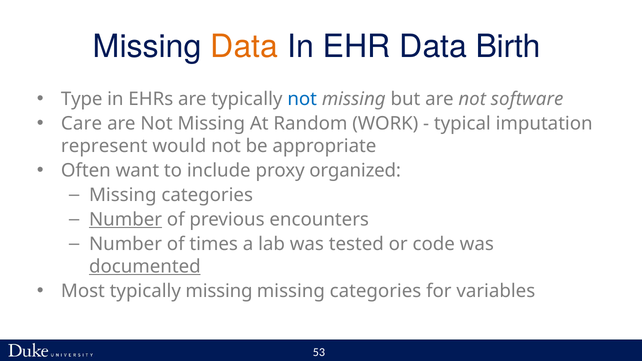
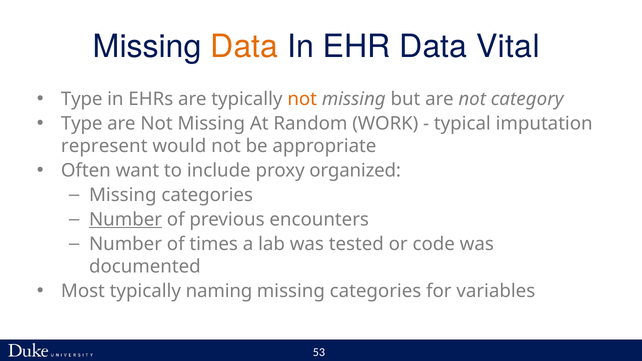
Birth: Birth -> Vital
not at (302, 99) colour: blue -> orange
software: software -> category
Care at (82, 124): Care -> Type
documented underline: present -> none
typically missing: missing -> naming
